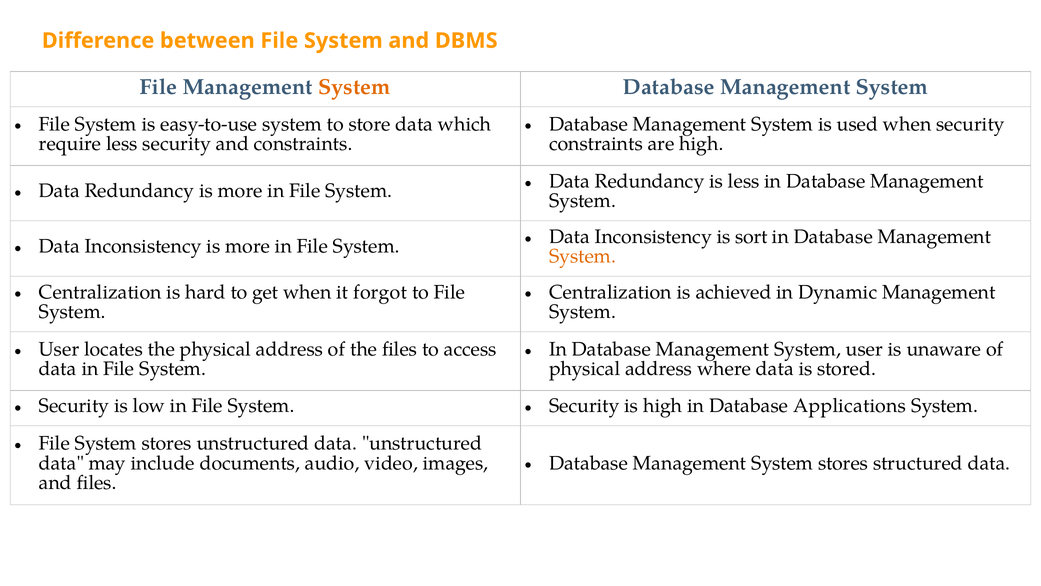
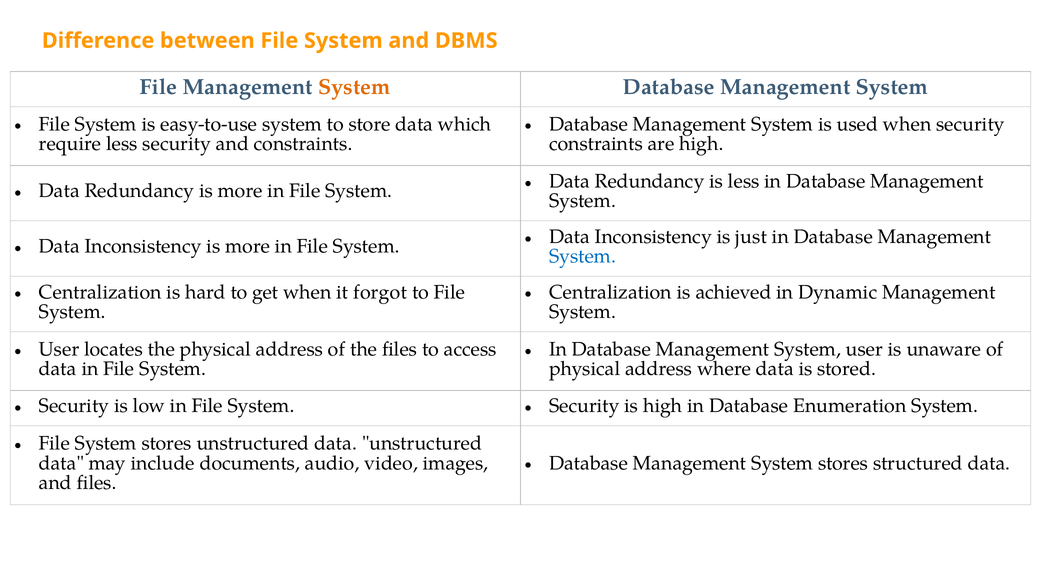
sort: sort -> just
System at (583, 256) colour: orange -> blue
Applications: Applications -> Enumeration
